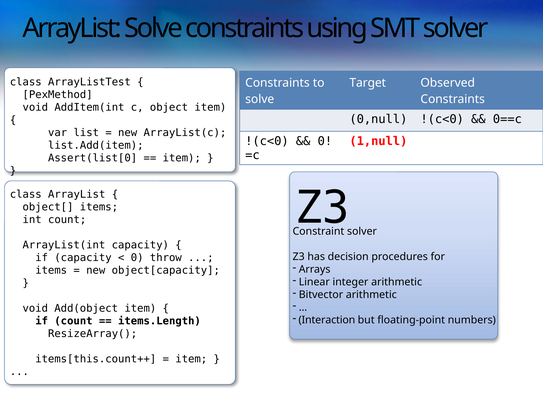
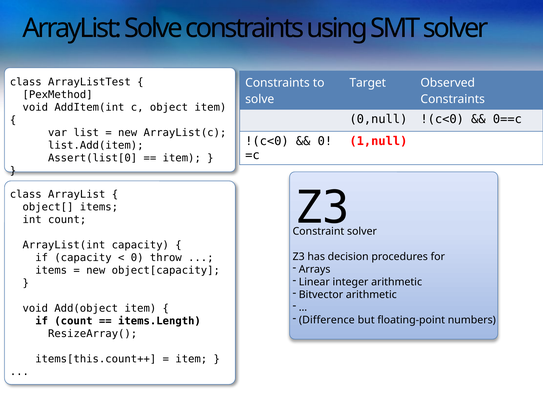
Interaction: Interaction -> Difference
